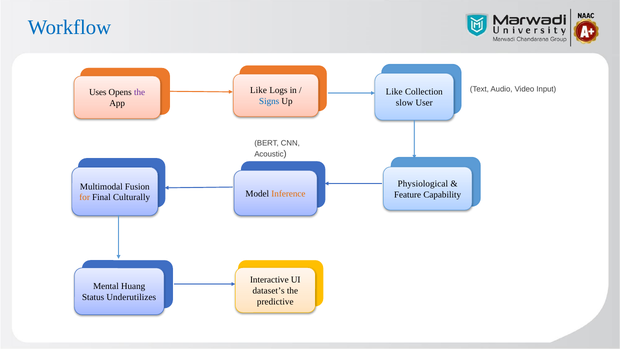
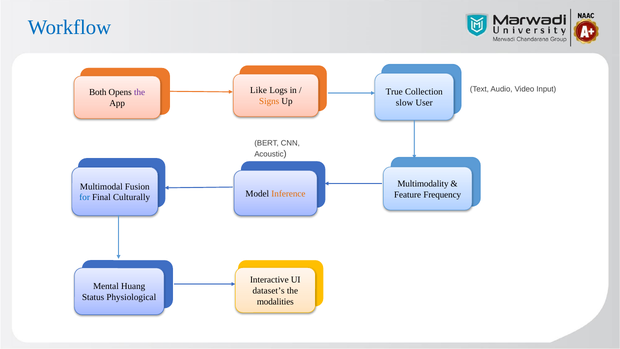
Like at (394, 92): Like -> True
Uses: Uses -> Both
Signs colour: blue -> orange
Physiological: Physiological -> Multimodality
Capability: Capability -> Frequency
for colour: orange -> blue
Underutilizes: Underutilizes -> Physiological
predictive: predictive -> modalities
